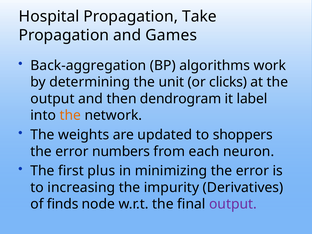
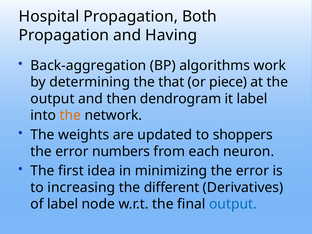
Take: Take -> Both
Games: Games -> Having
unit: unit -> that
clicks: clicks -> piece
plus: plus -> idea
impurity: impurity -> different
of finds: finds -> label
output at (233, 204) colour: purple -> blue
